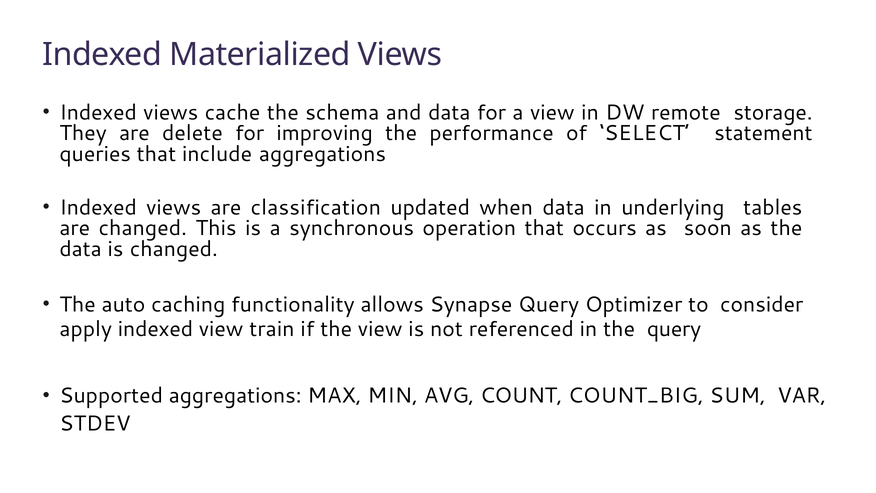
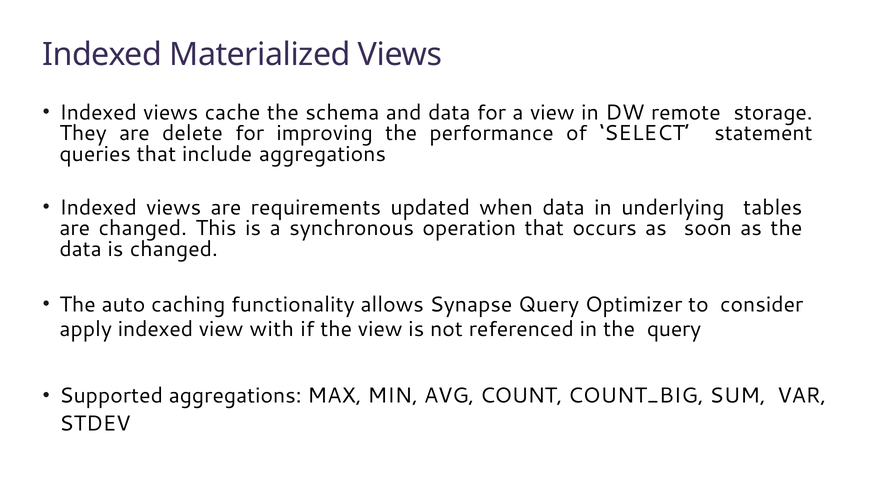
classification: classification -> requirements
train: train -> with
